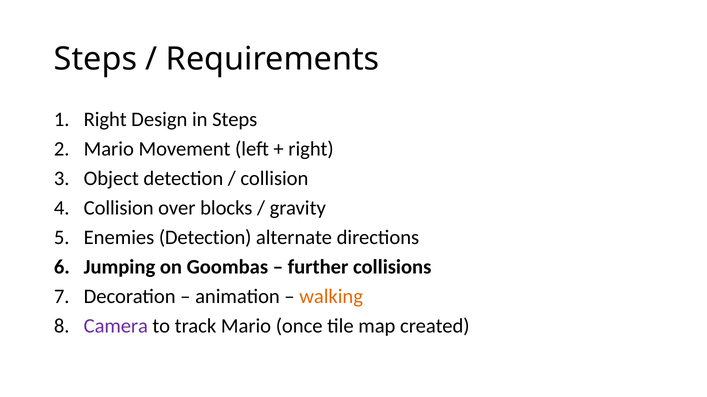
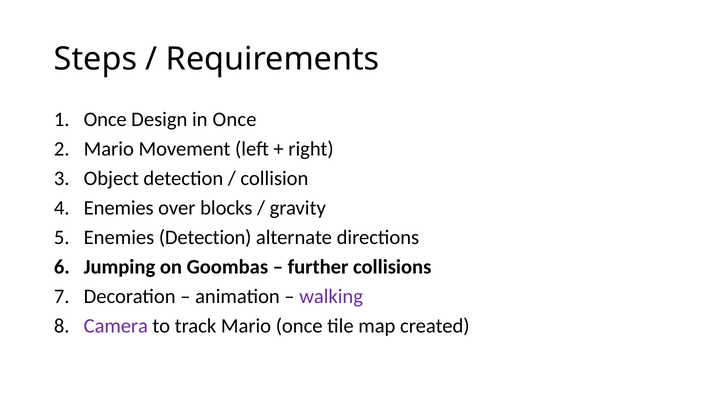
Right at (105, 119): Right -> Once
in Steps: Steps -> Once
Collision at (119, 208): Collision -> Enemies
walking colour: orange -> purple
